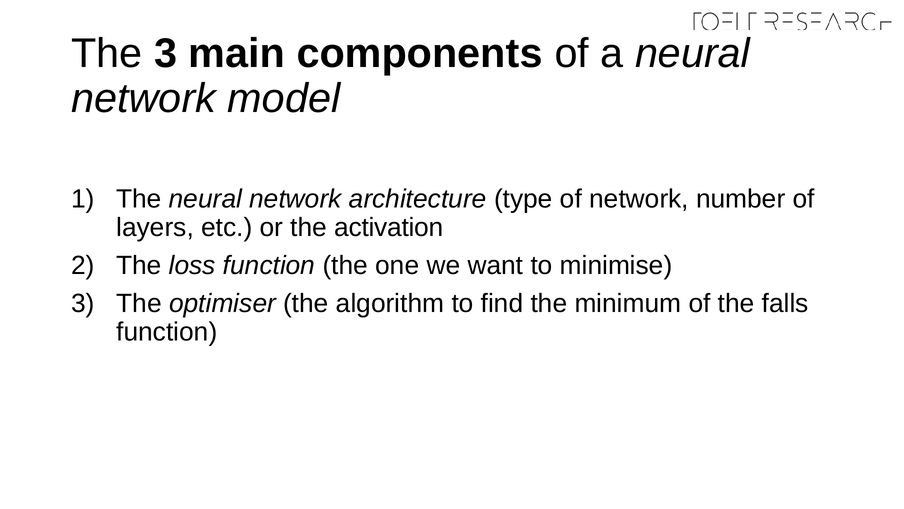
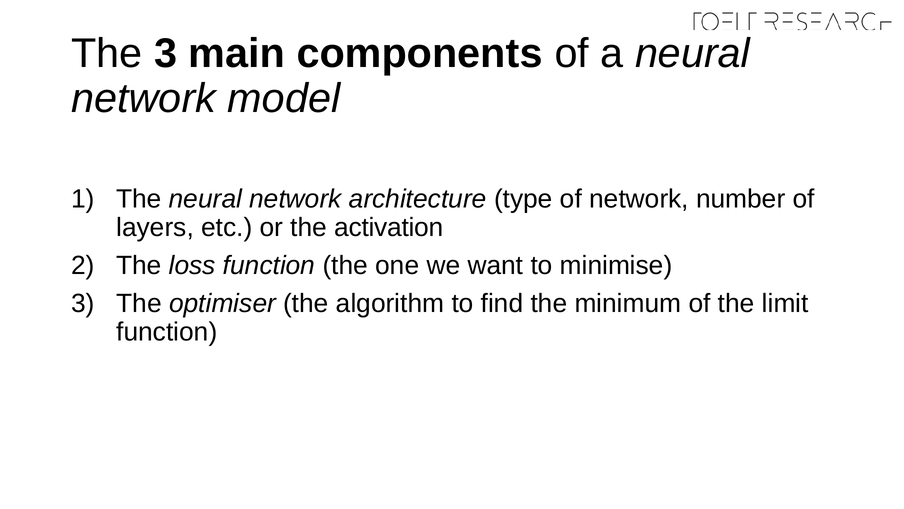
falls: falls -> limit
